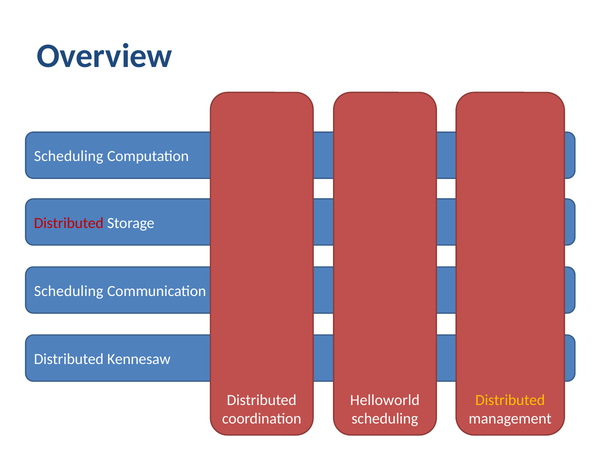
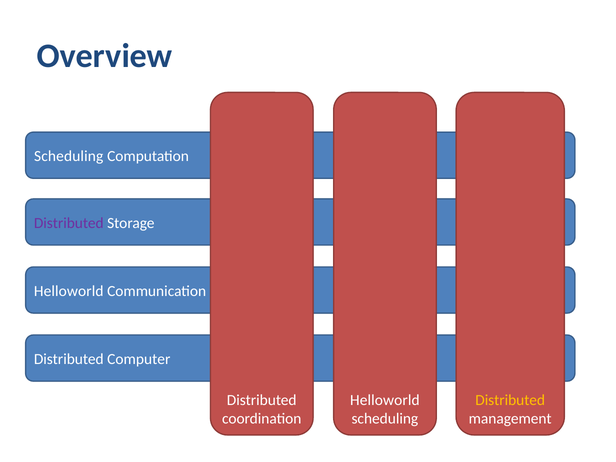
Distributed at (69, 223) colour: red -> purple
Scheduling at (69, 291): Scheduling -> Helloworld
Kennesaw: Kennesaw -> Computer
